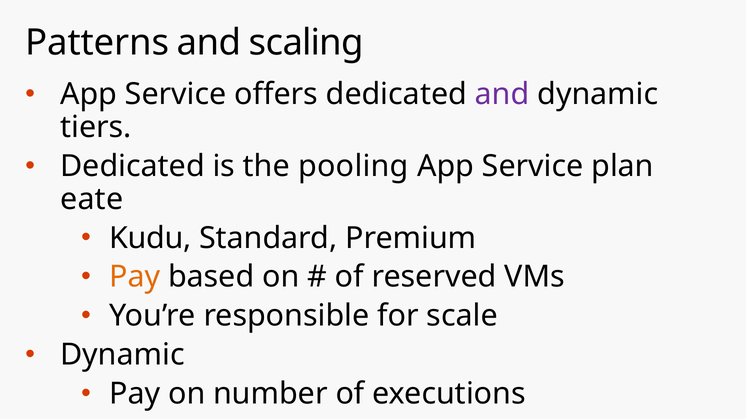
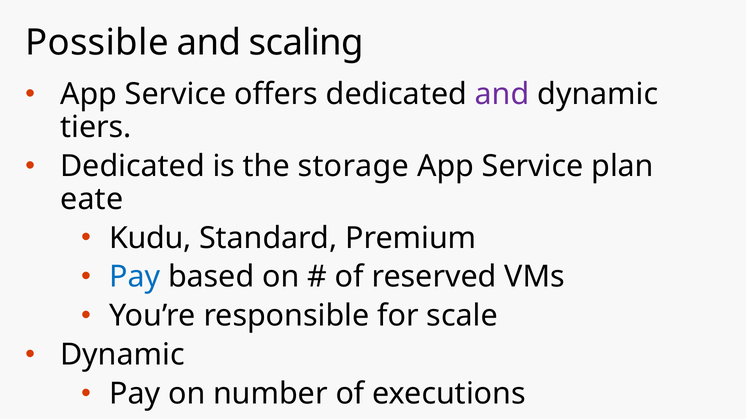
Patterns: Patterns -> Possible
pooling: pooling -> storage
Pay at (135, 277) colour: orange -> blue
